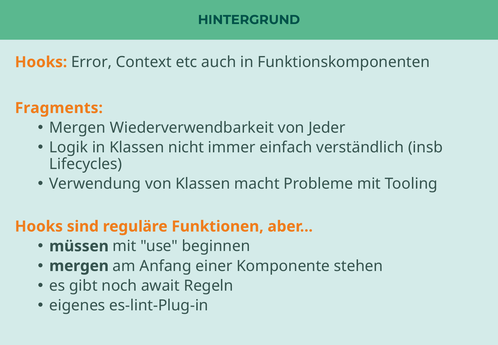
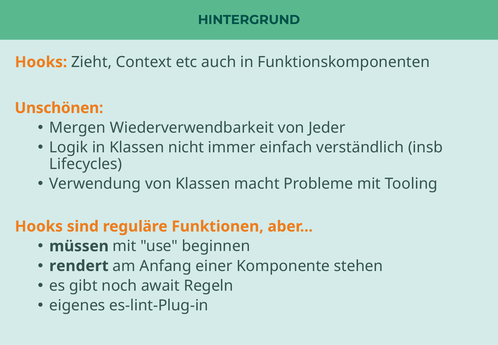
Error: Error -> Zieht
Fragments: Fragments -> Unschönen
mergen at (79, 266): mergen -> rendert
